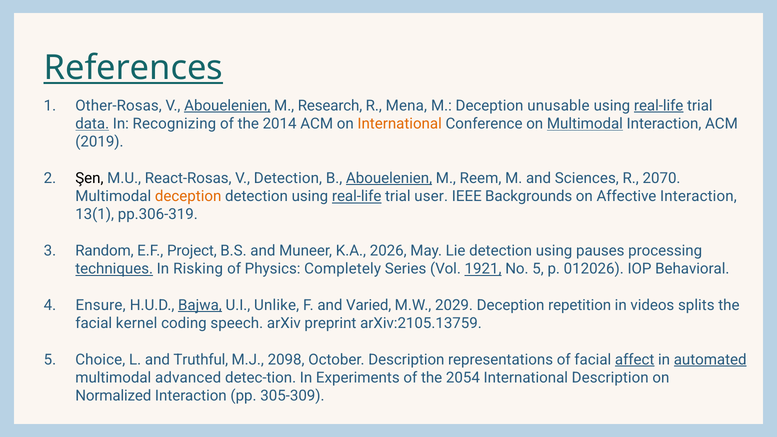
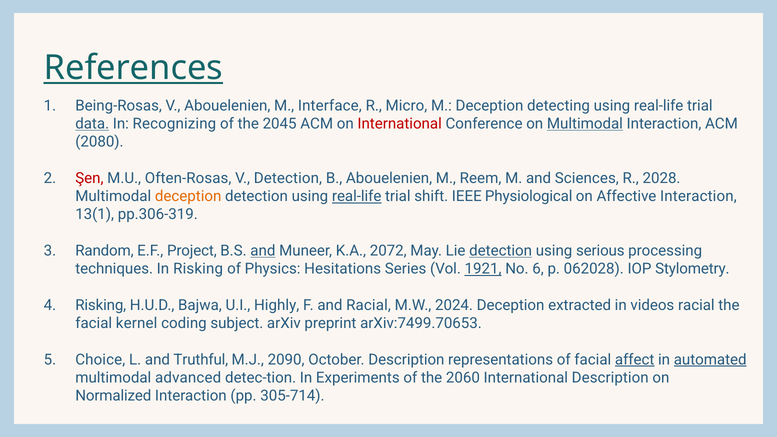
Other-Rosas: Other-Rosas -> Being-Rosas
Abouelenien at (227, 106) underline: present -> none
Research: Research -> Interface
Mena: Mena -> Micro
unusable: unusable -> detecting
real-life at (659, 106) underline: present -> none
2014: 2014 -> 2045
International at (400, 124) colour: orange -> red
2019: 2019 -> 2080
Şen colour: black -> red
React-Rosas: React-Rosas -> Often-Rosas
Abouelenien at (389, 178) underline: present -> none
2070: 2070 -> 2028
user: user -> shift
Backgrounds: Backgrounds -> Physiological
and at (263, 251) underline: none -> present
2026: 2026 -> 2072
detection at (501, 251) underline: none -> present
pauses: pauses -> serious
techniques underline: present -> none
Completely: Completely -> Hesitations
No 5: 5 -> 6
012026: 012026 -> 062028
Behavioral: Behavioral -> Stylometry
Ensure at (101, 305): Ensure -> Risking
Bajwa underline: present -> none
Unlike: Unlike -> Highly
and Varied: Varied -> Racial
2029: 2029 -> 2024
repetition: repetition -> extracted
videos splits: splits -> racial
speech: speech -> subject
arXiv:2105.13759: arXiv:2105.13759 -> arXiv:7499.70653
2098: 2098 -> 2090
2054: 2054 -> 2060
305-309: 305-309 -> 305-714
